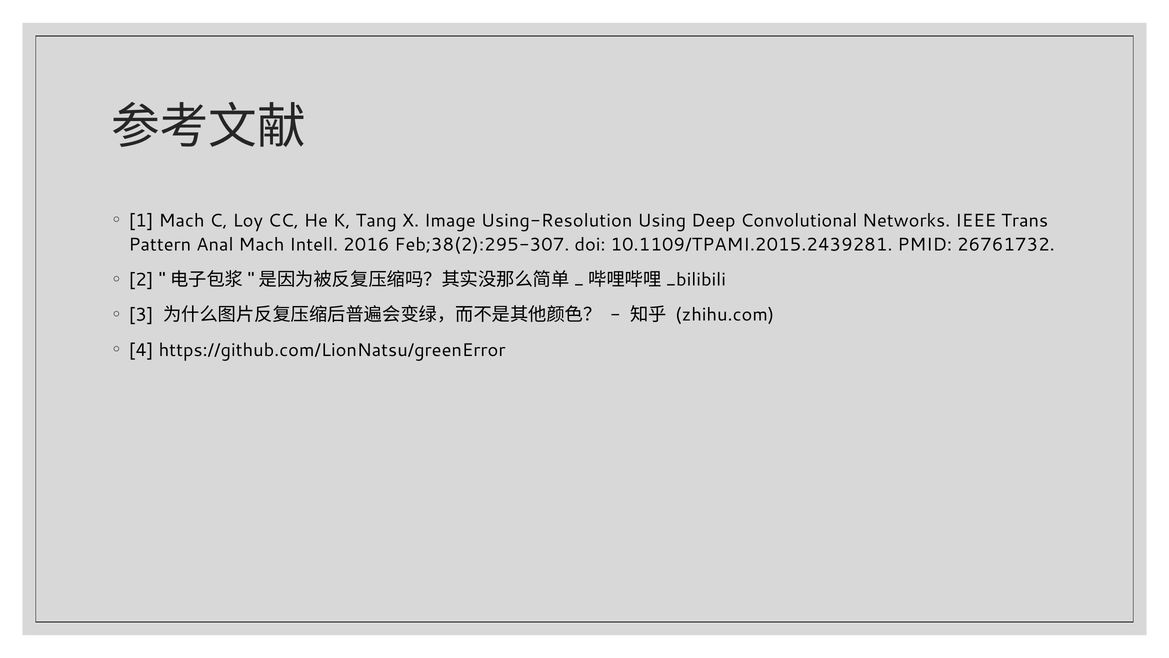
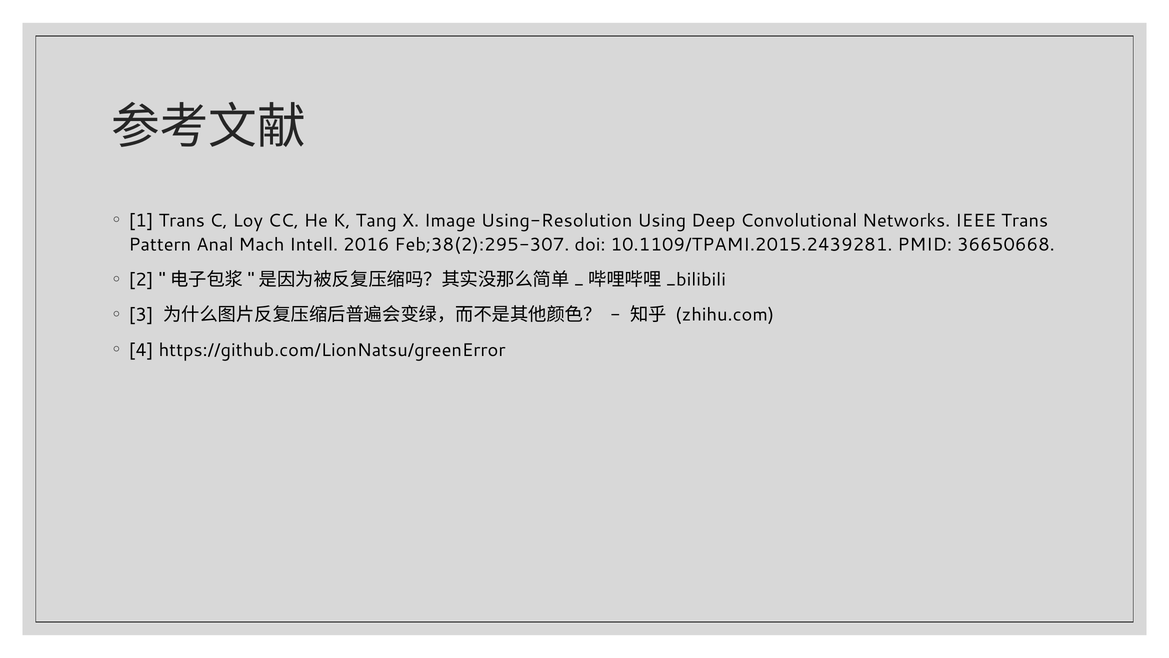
1 Mach: Mach -> Trans
26761732: 26761732 -> 36650668
